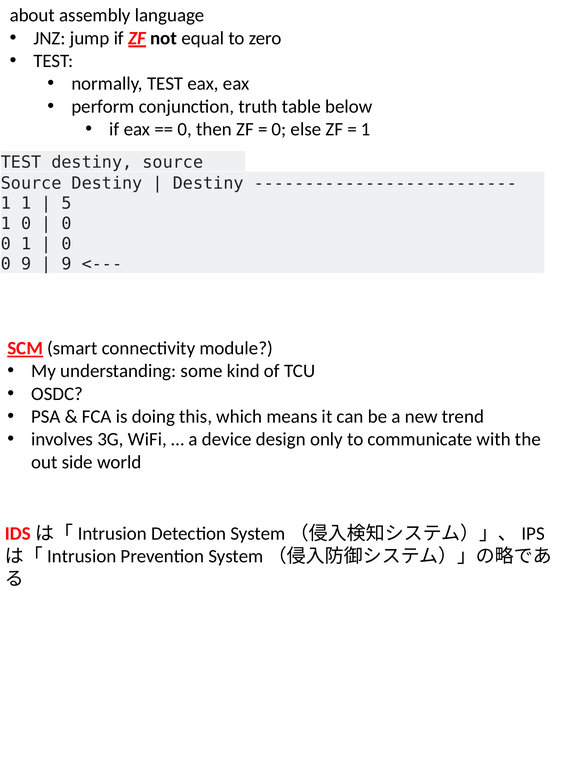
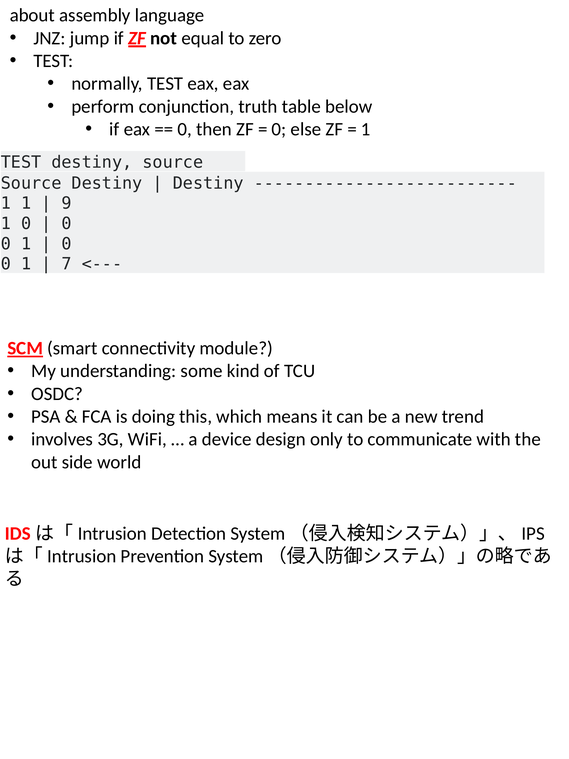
5: 5 -> 9
9 at (26, 264): 9 -> 1
9 at (67, 264): 9 -> 7
